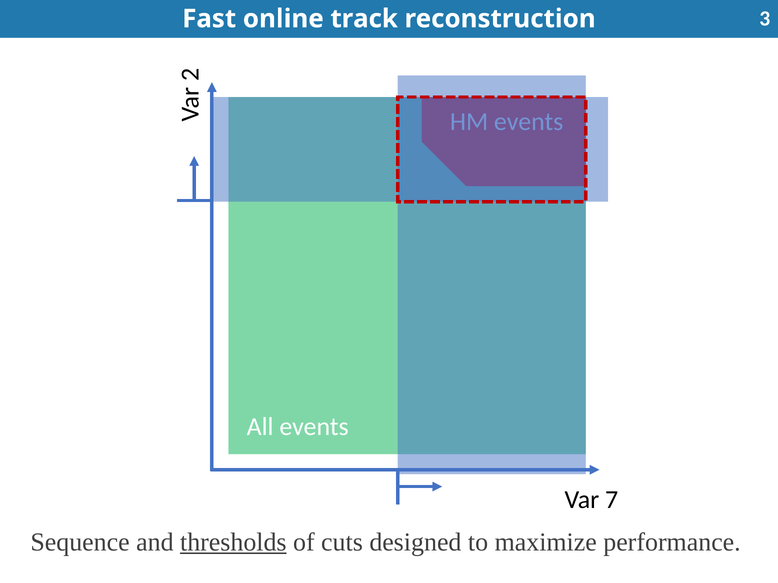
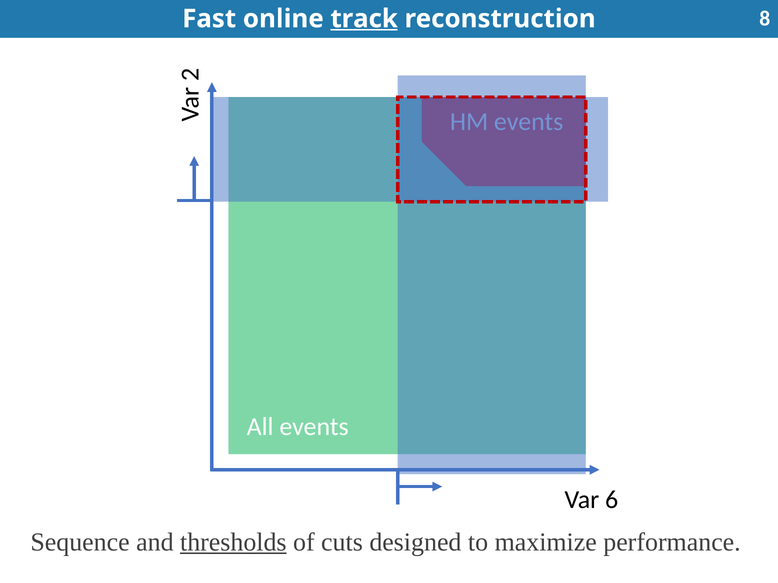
track underline: none -> present
3: 3 -> 8
7: 7 -> 6
